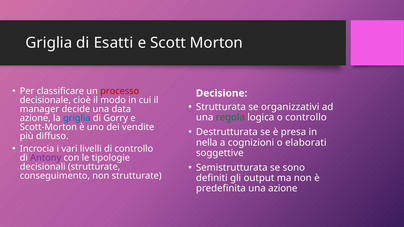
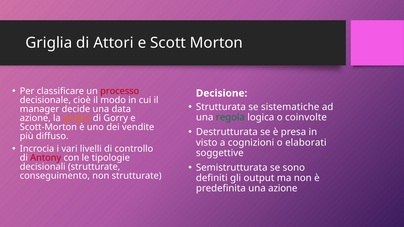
Esatti: Esatti -> Attori
organizzativi: organizzativi -> sistematiche
o controllo: controllo -> coinvolte
griglia at (77, 118) colour: blue -> orange
nella: nella -> visto
Antony colour: purple -> red
